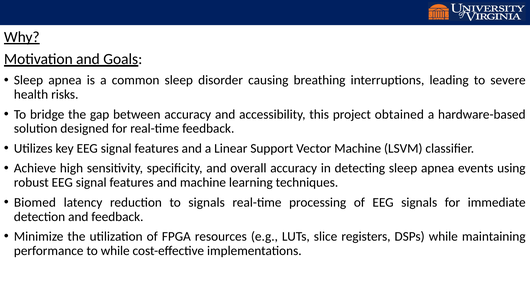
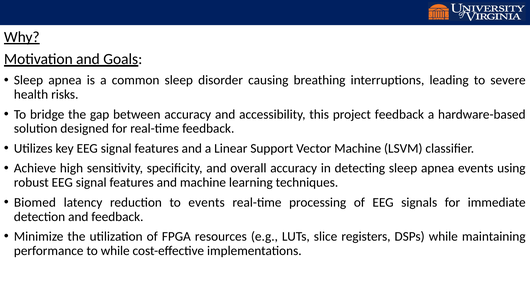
project obtained: obtained -> feedback
to signals: signals -> events
